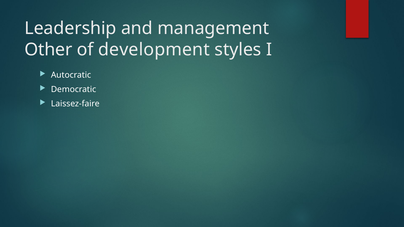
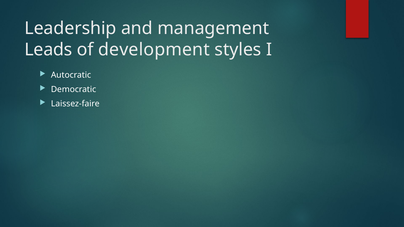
Other: Other -> Leads
